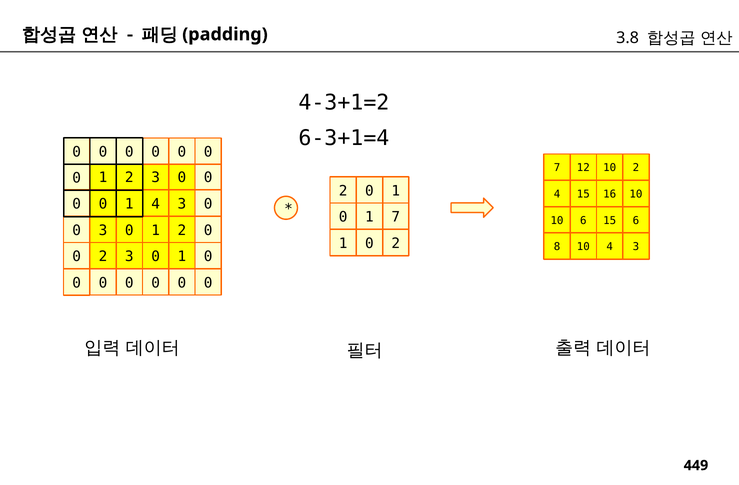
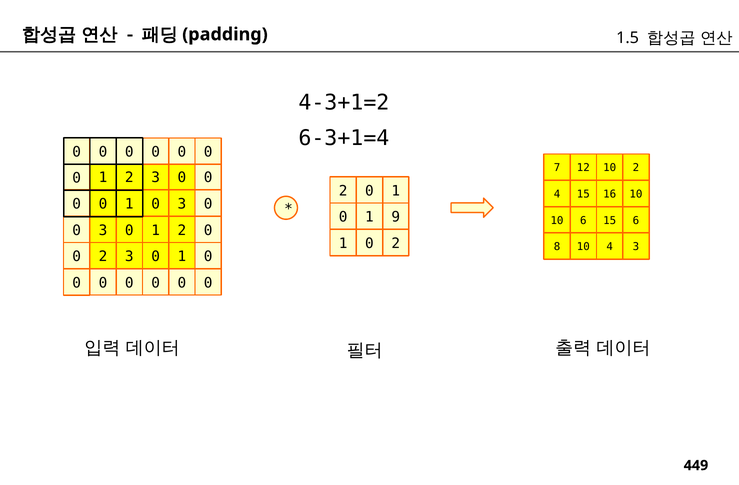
3.8: 3.8 -> 1.5
4 at (156, 204): 4 -> 0
1 7: 7 -> 9
